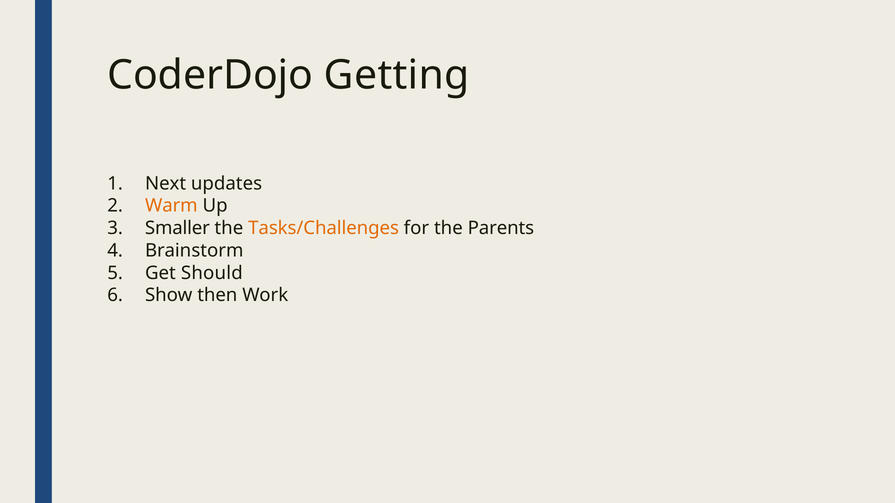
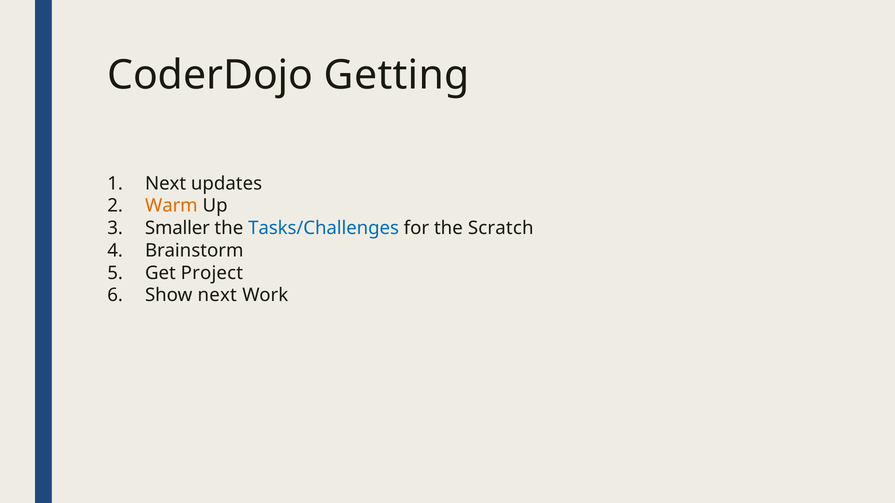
Tasks/Challenges colour: orange -> blue
Parents: Parents -> Scratch
Should: Should -> Project
Show then: then -> next
